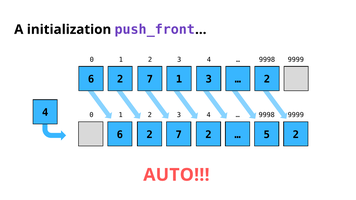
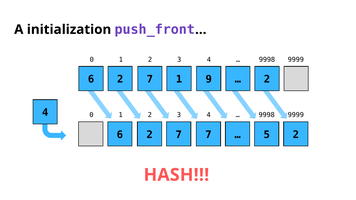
2 3: 3 -> 9
2 at (208, 135): 2 -> 7
AUTO: AUTO -> HASH
